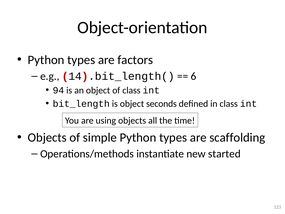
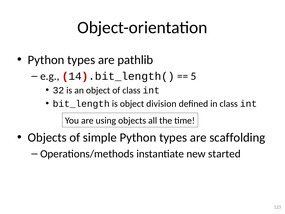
factors: factors -> pathlib
6: 6 -> 5
94: 94 -> 32
seconds: seconds -> division
